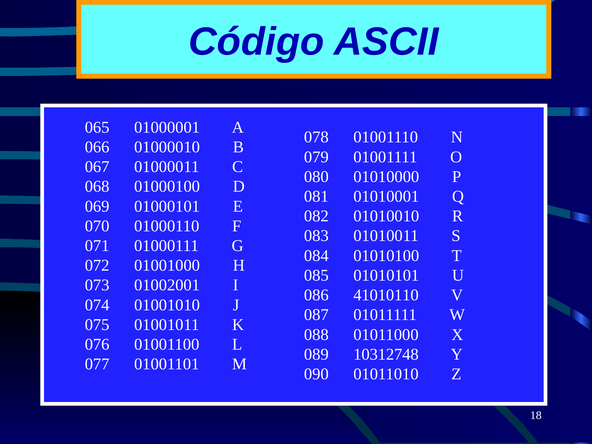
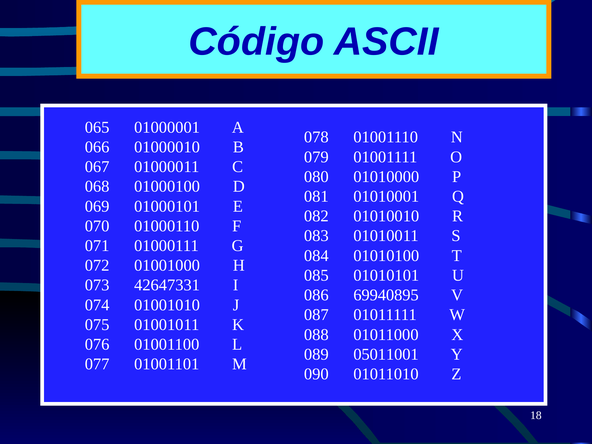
01002001: 01002001 -> 42647331
41010110: 41010110 -> 69940895
10312748: 10312748 -> 05011001
